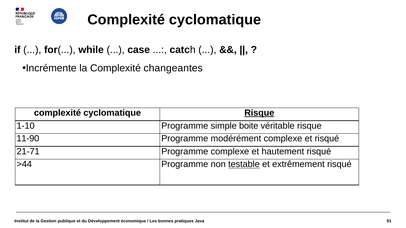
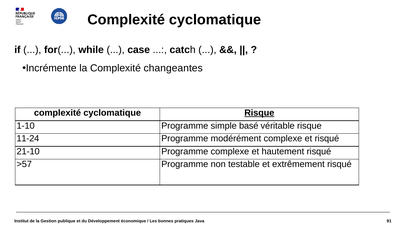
boite: boite -> basé
11-90: 11-90 -> 11-24
21-71: 21-71 -> 21-10
>44: >44 -> >57
testable underline: present -> none
